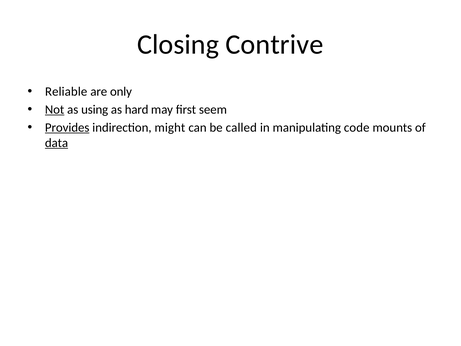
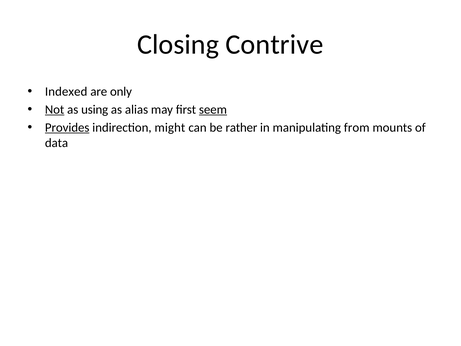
Reliable: Reliable -> Indexed
hard: hard -> alias
seem underline: none -> present
called: called -> rather
code: code -> from
data underline: present -> none
